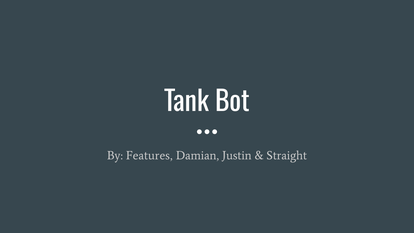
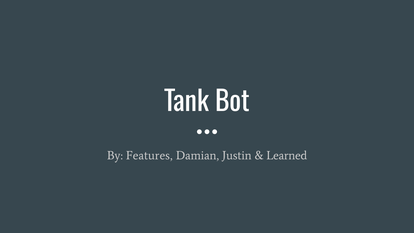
Straight: Straight -> Learned
